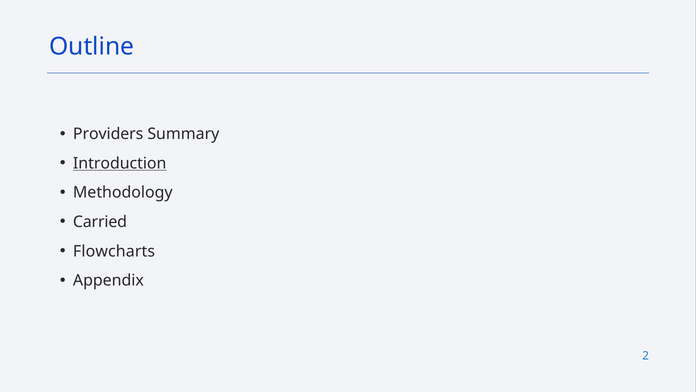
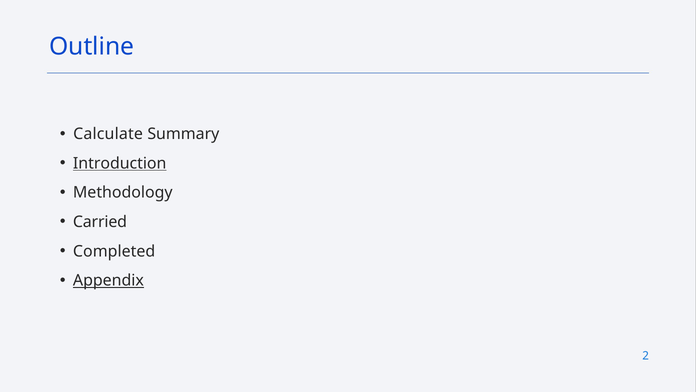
Providers: Providers -> Calculate
Flowcharts: Flowcharts -> Completed
Appendix underline: none -> present
